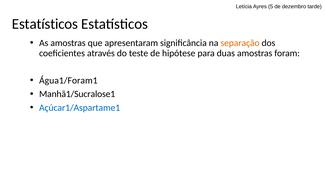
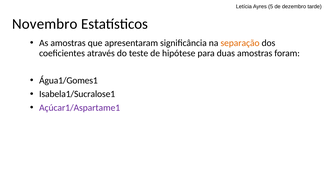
Estatísticos at (45, 24): Estatísticos -> Novembro
Água1/Foram1: Água1/Foram1 -> Água1/Gomes1
Manhã1/Sucralose1: Manhã1/Sucralose1 -> Isabela1/Sucralose1
Açúcar1/Aspartame1 colour: blue -> purple
